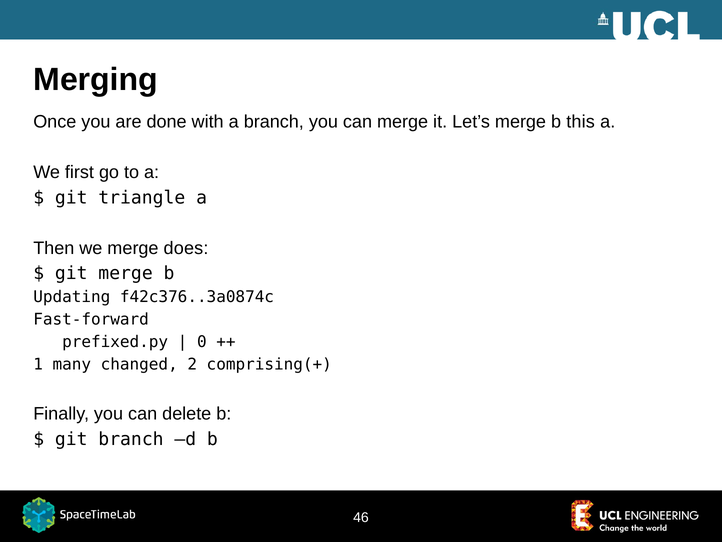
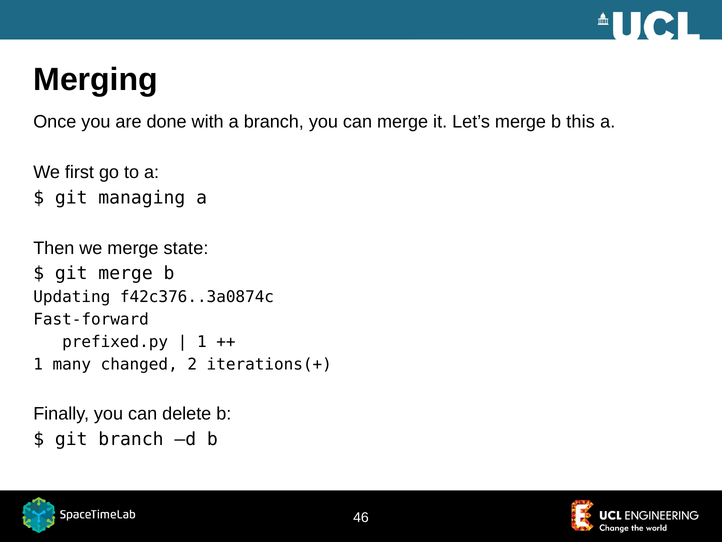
triangle: triangle -> managing
does: does -> state
0 at (202, 342): 0 -> 1
comprising(+: comprising(+ -> iterations(+
